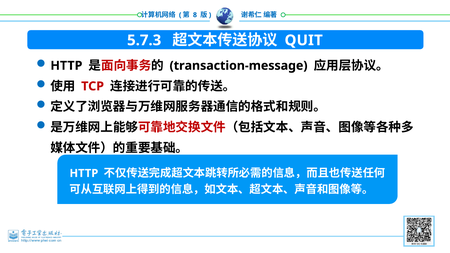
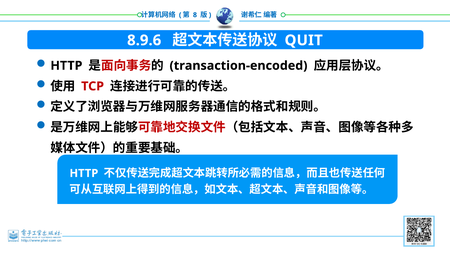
5.7.3: 5.7.3 -> 8.9.6
transaction-message: transaction-message -> transaction-encoded
